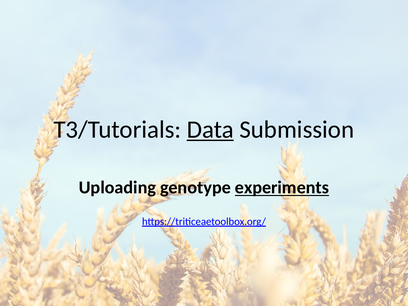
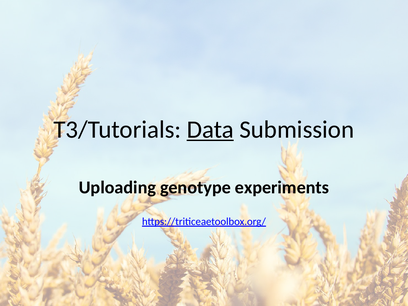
experiments underline: present -> none
